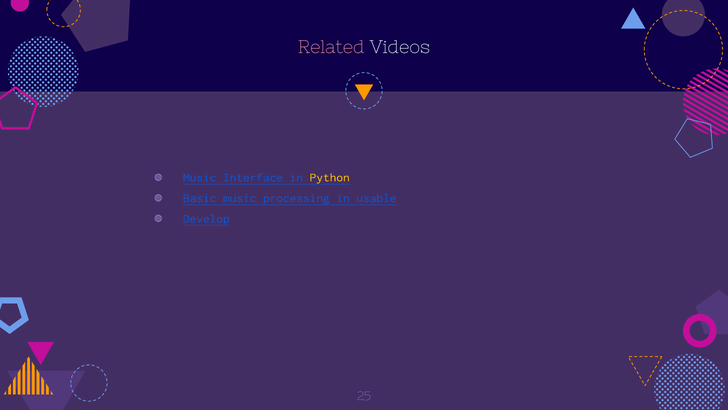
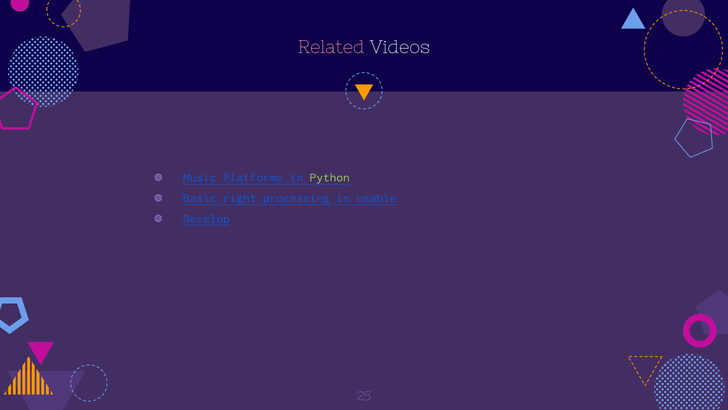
Interface: Interface -> Platforms
Python colour: yellow -> light green
Basic music: music -> right
